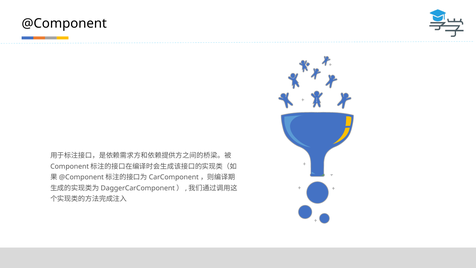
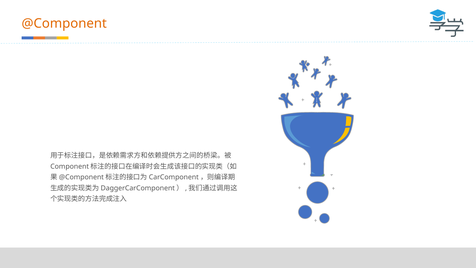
@Component colour: black -> orange
